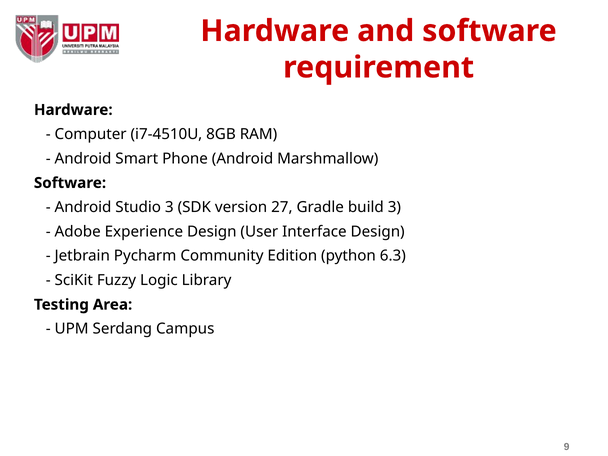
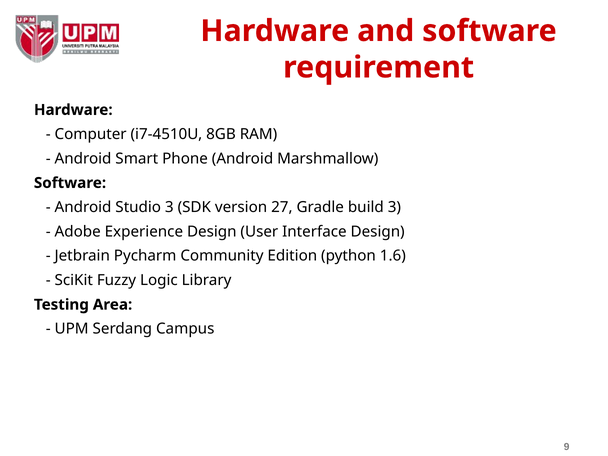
6.3: 6.3 -> 1.6
